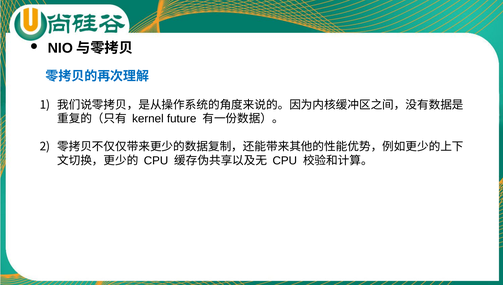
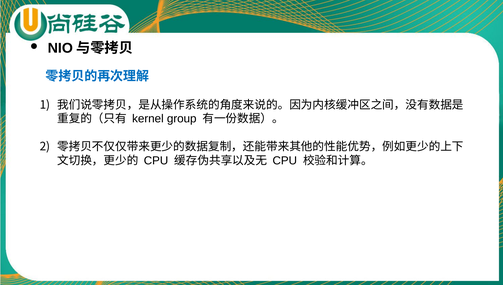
future: future -> group
